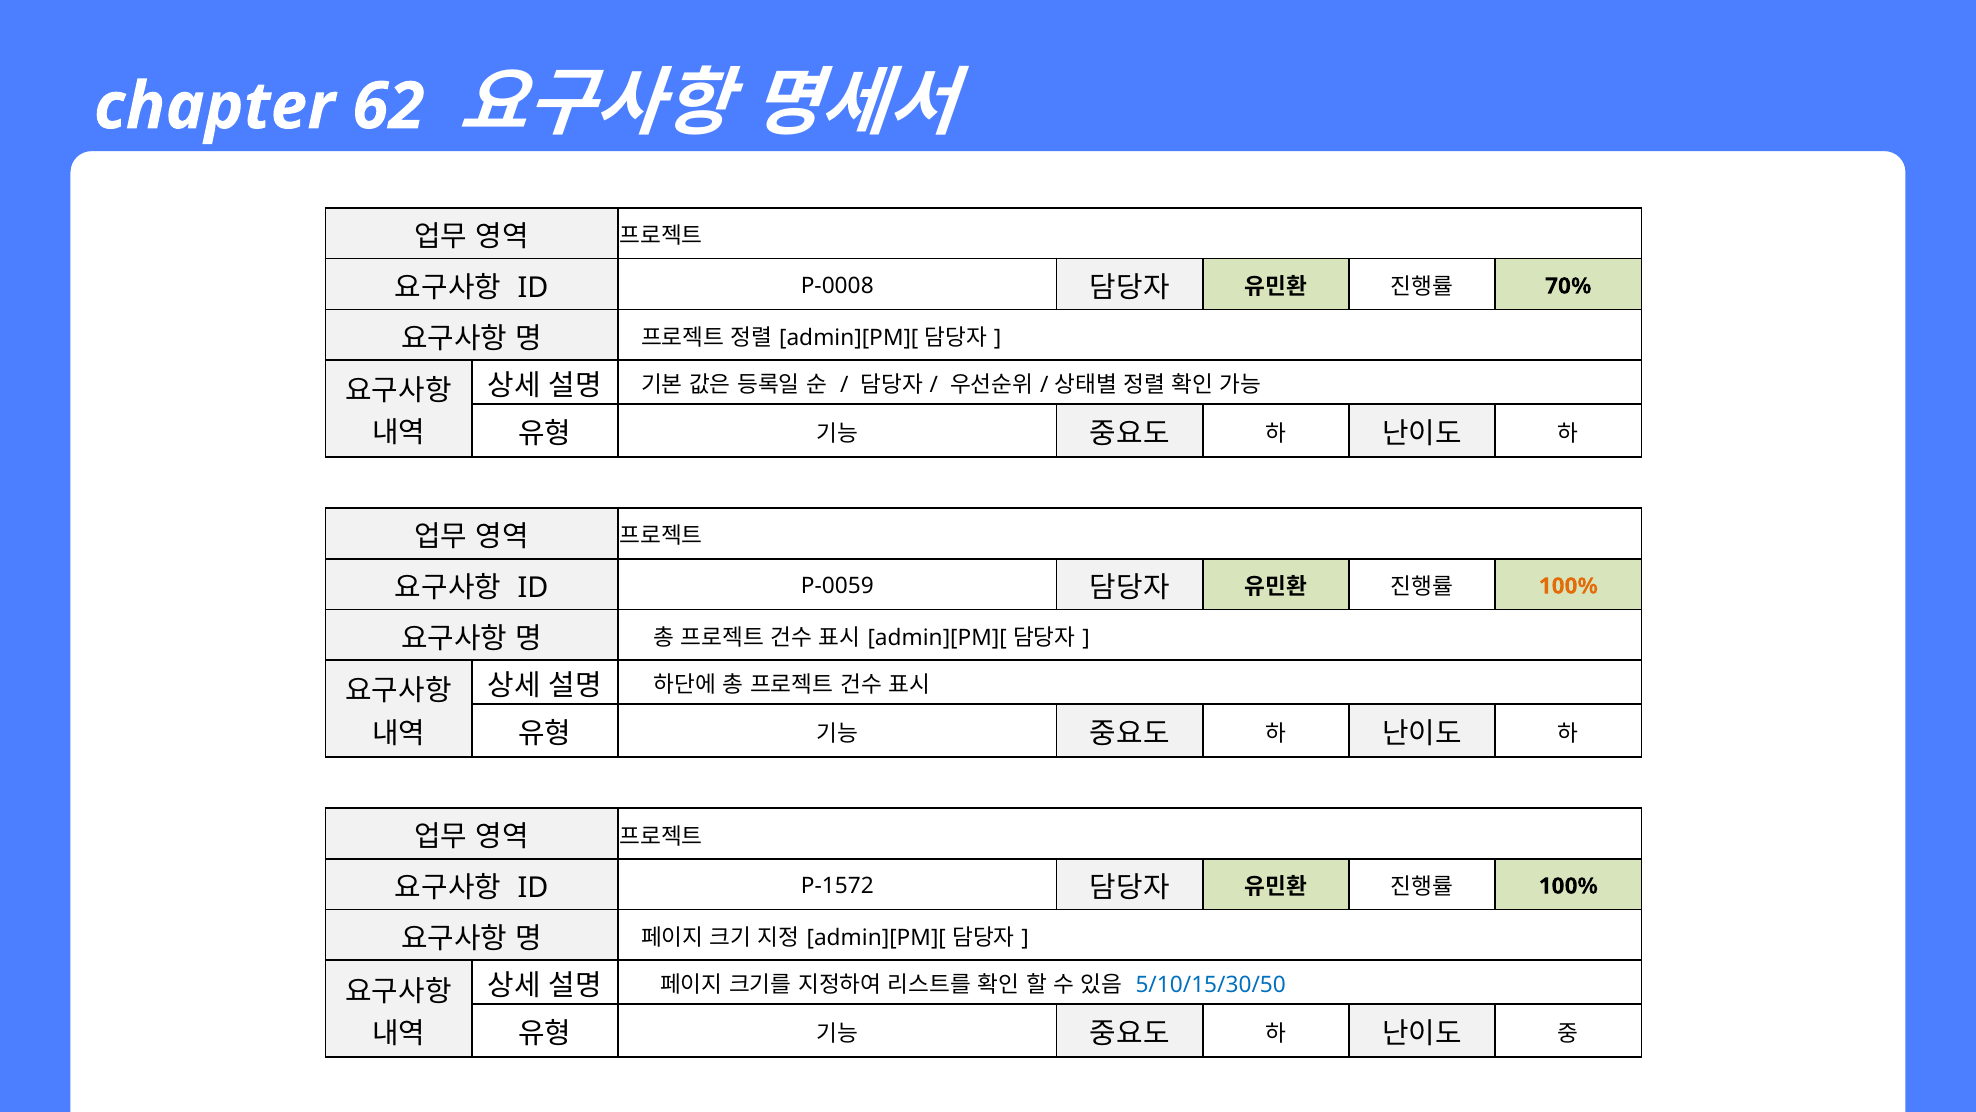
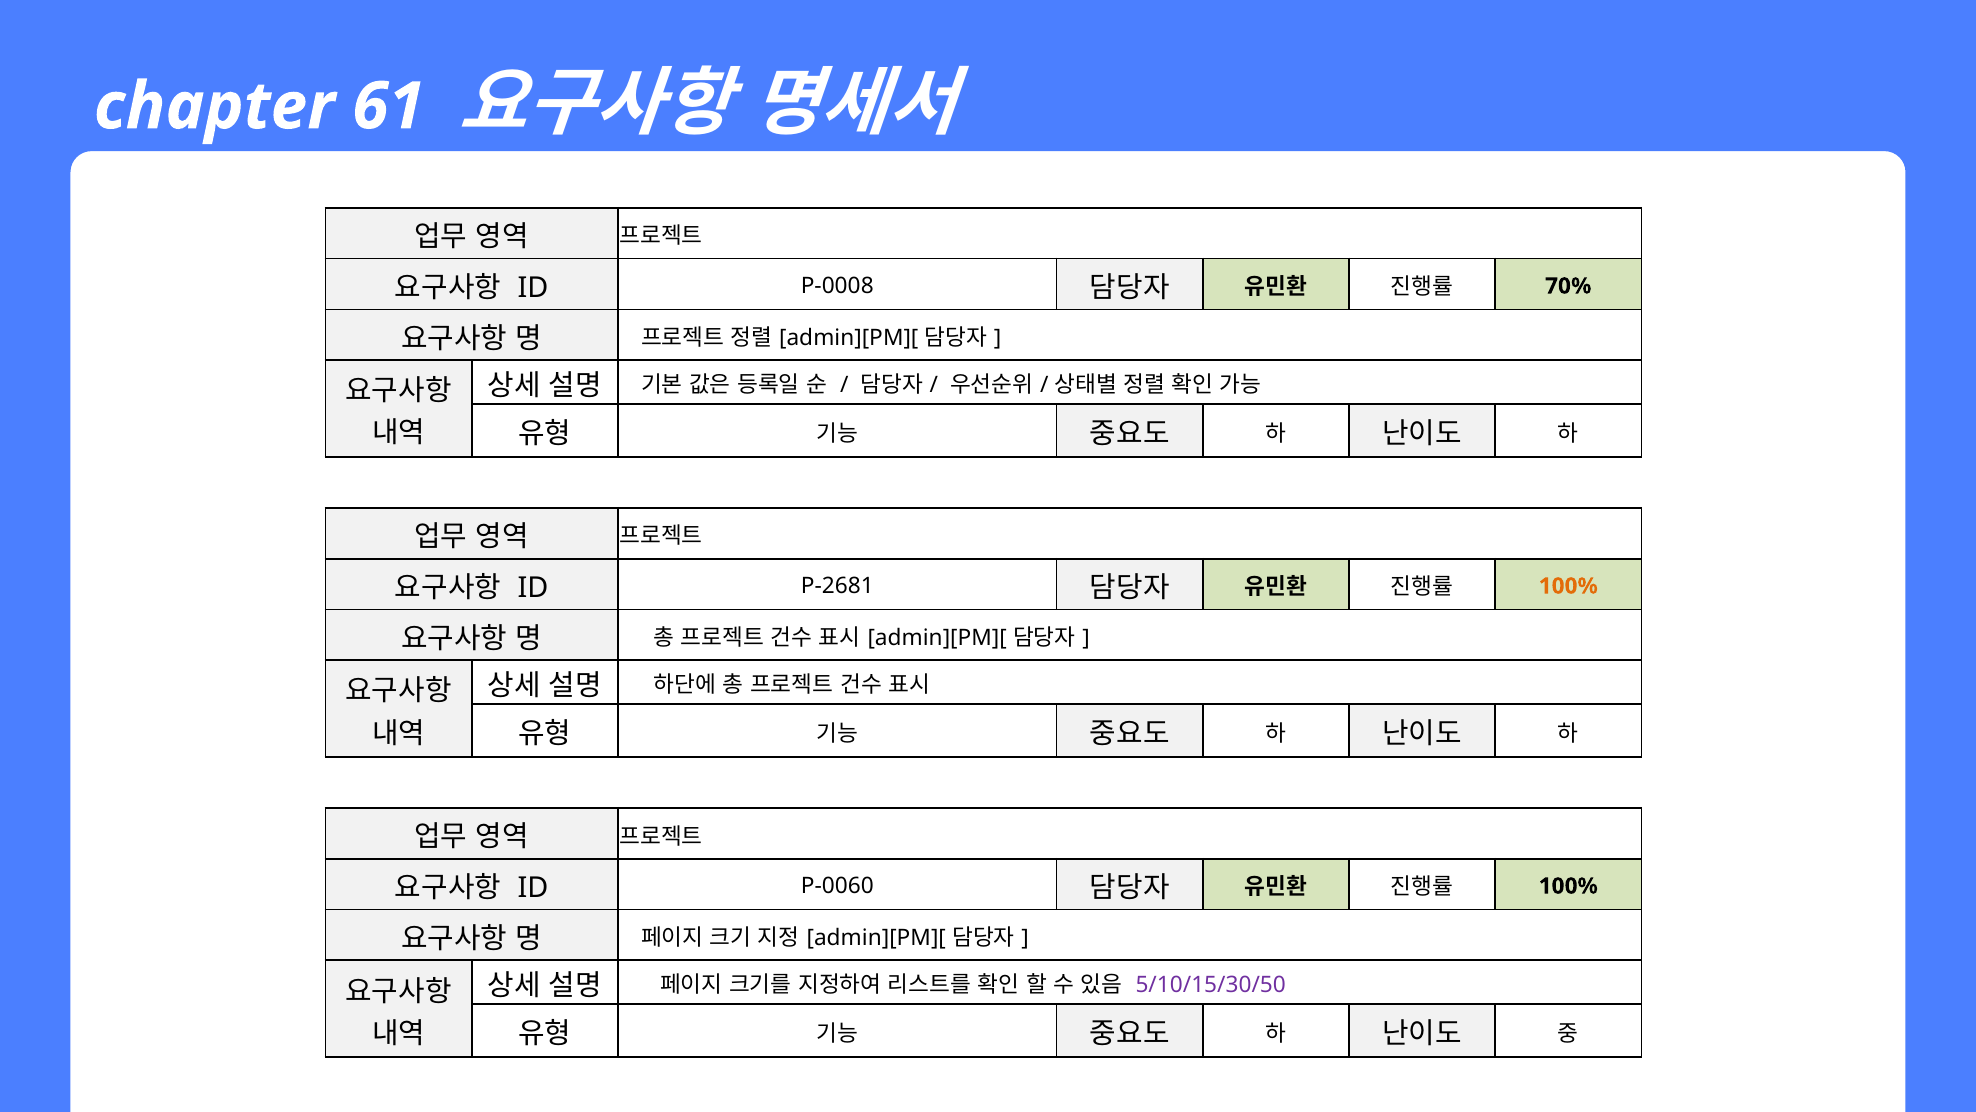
62: 62 -> 61
P-0059: P-0059 -> P-2681
P-1572: P-1572 -> P-0060
5/10/15/30/50 colour: blue -> purple
